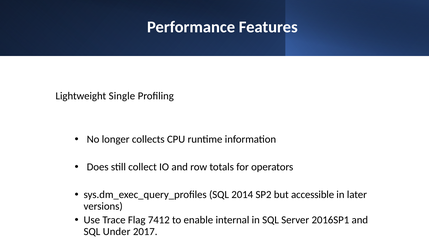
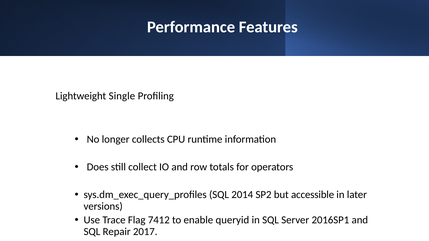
internal: internal -> queryid
Under: Under -> Repair
